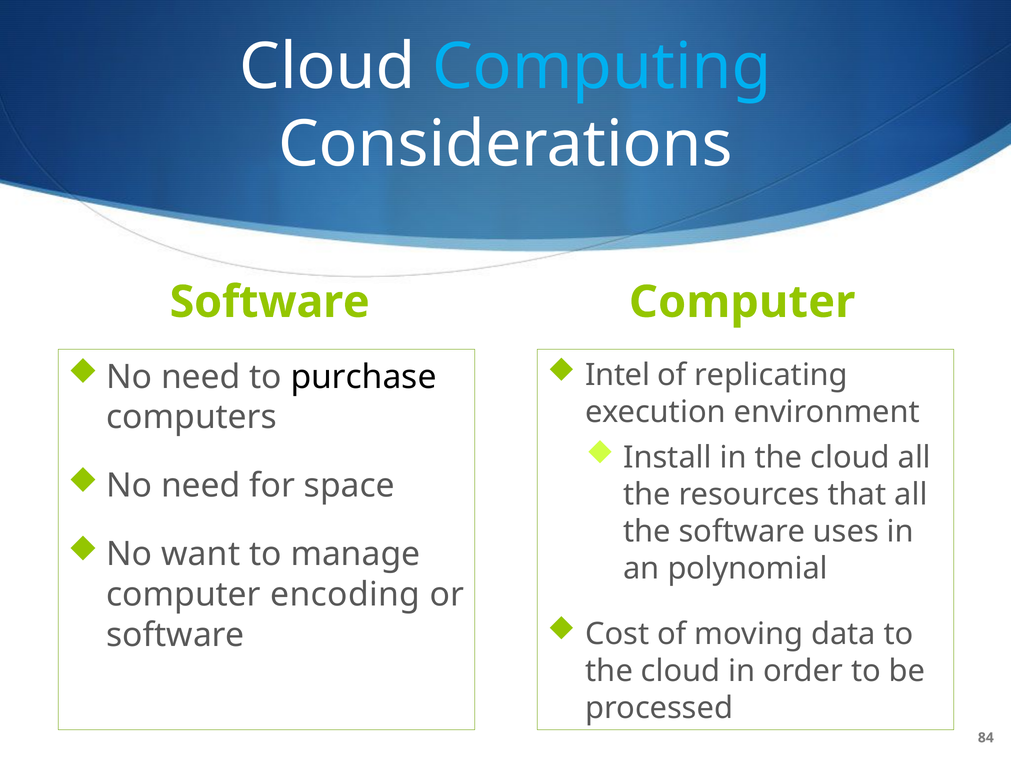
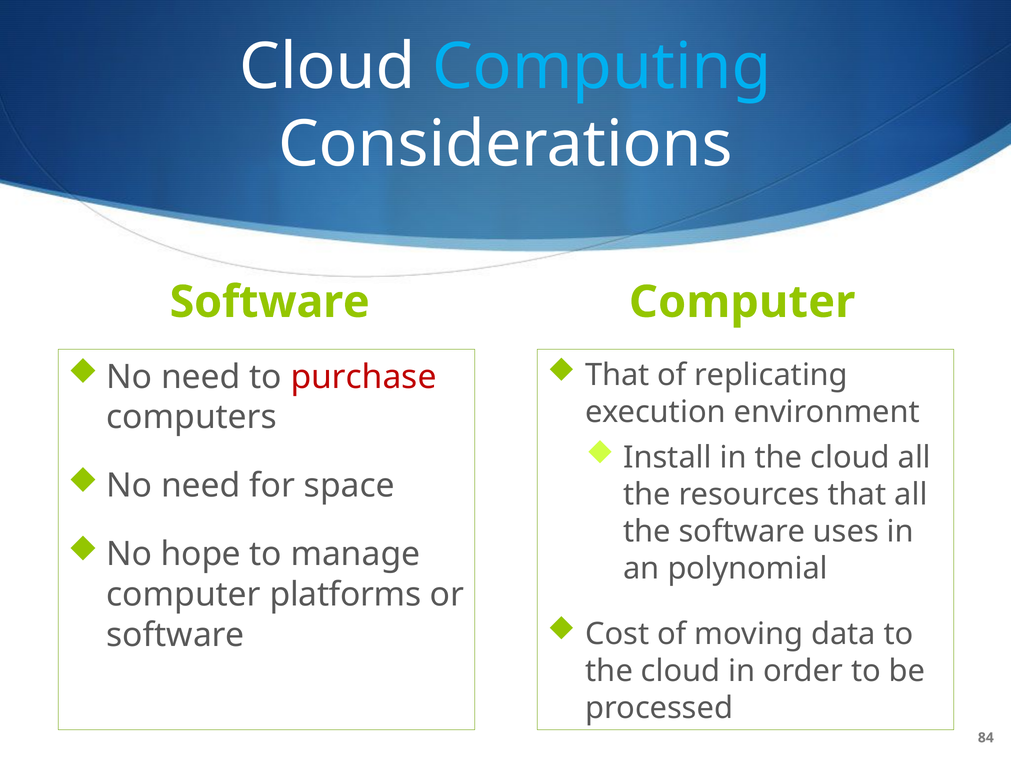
Intel at (618, 375): Intel -> That
purchase colour: black -> red
want: want -> hope
encoding: encoding -> platforms
